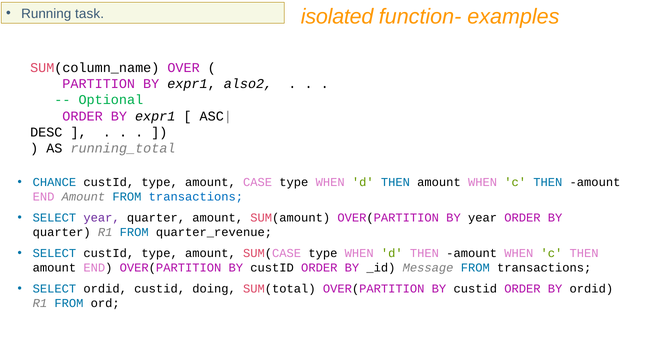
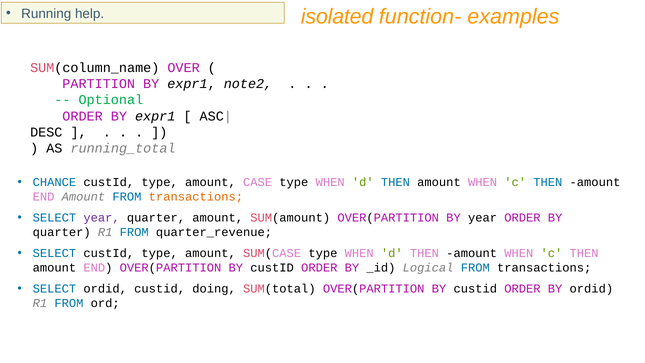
task: task -> help
also2: also2 -> note2
transactions at (196, 197) colour: blue -> orange
Message: Message -> Logical
